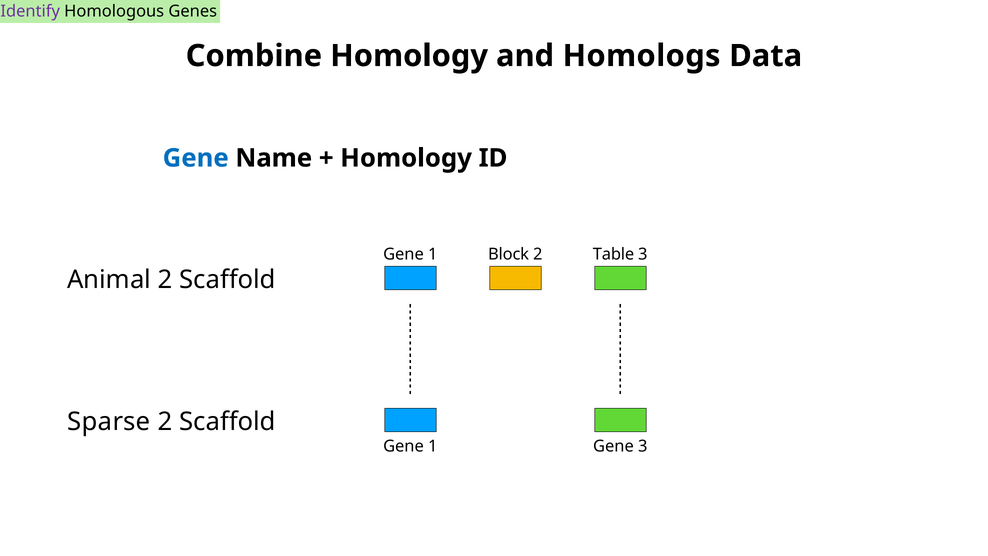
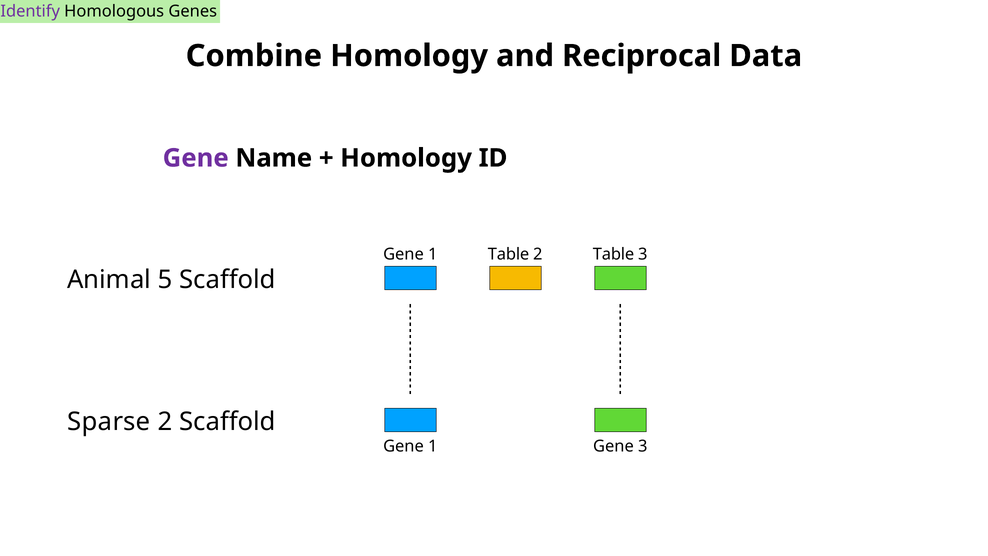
Homologs: Homologs -> Reciprocal
Gene at (196, 158) colour: blue -> purple
1 Block: Block -> Table
Animal 2: 2 -> 5
